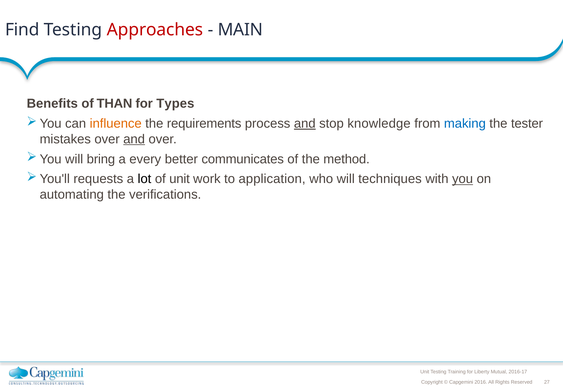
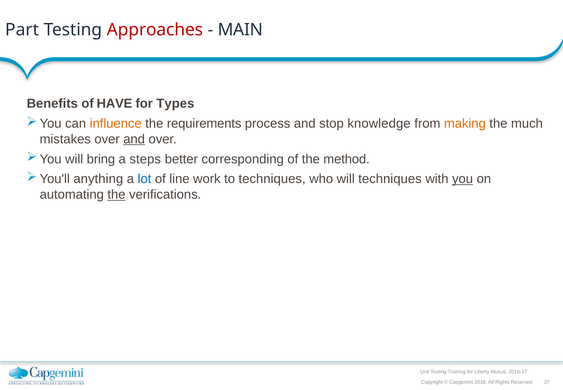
Find: Find -> Part
THAN: THAN -> HAVE
and at (305, 123) underline: present -> none
making colour: blue -> orange
tester: tester -> much
every: every -> steps
communicates: communicates -> corresponding
requests: requests -> anything
lot colour: black -> blue
of unit: unit -> line
to application: application -> techniques
the at (116, 195) underline: none -> present
